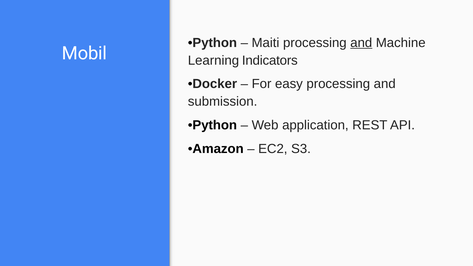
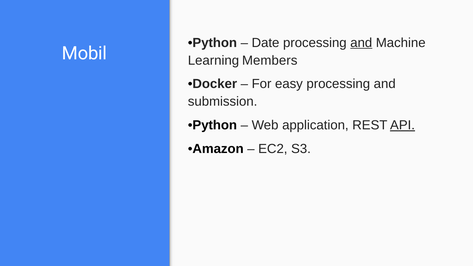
Maiti: Maiti -> Date
Indicators: Indicators -> Members
API underline: none -> present
